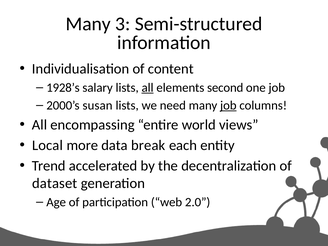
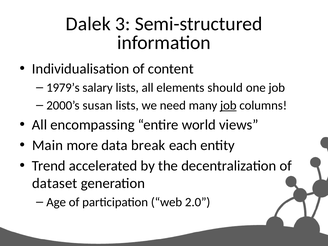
Many at (88, 24): Many -> Dalek
1928’s: 1928’s -> 1979’s
all at (148, 88) underline: present -> none
second: second -> should
Local: Local -> Main
